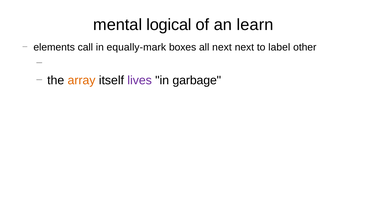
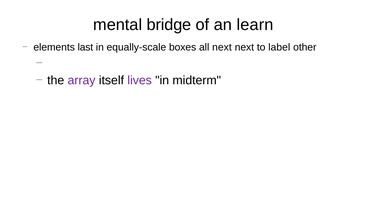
logical: logical -> bridge
call: call -> last
equally-mark: equally-mark -> equally-scale
array colour: orange -> purple
garbage: garbage -> midterm
